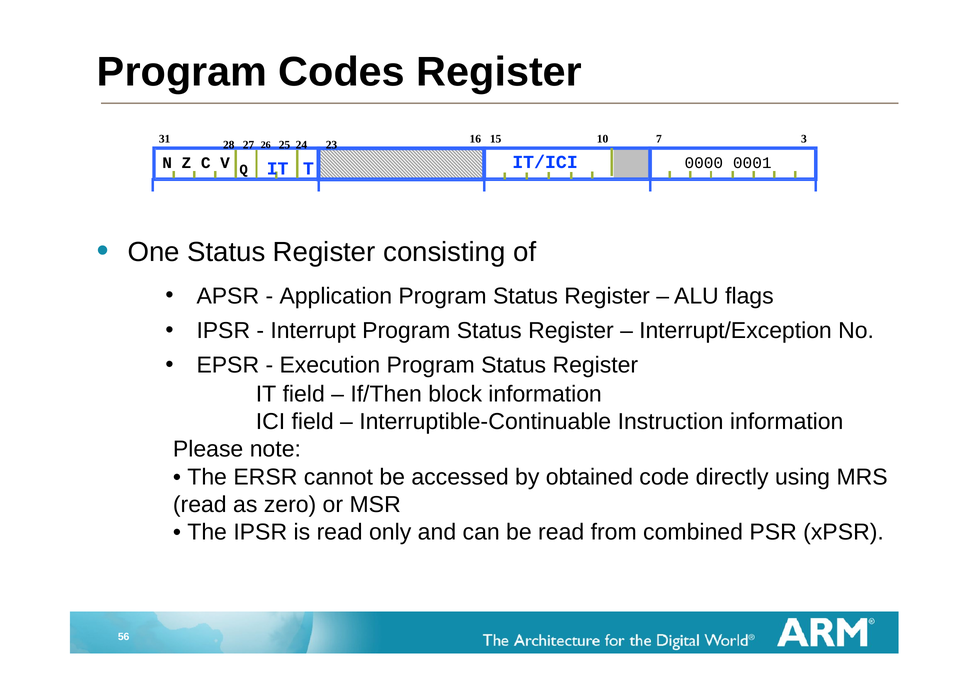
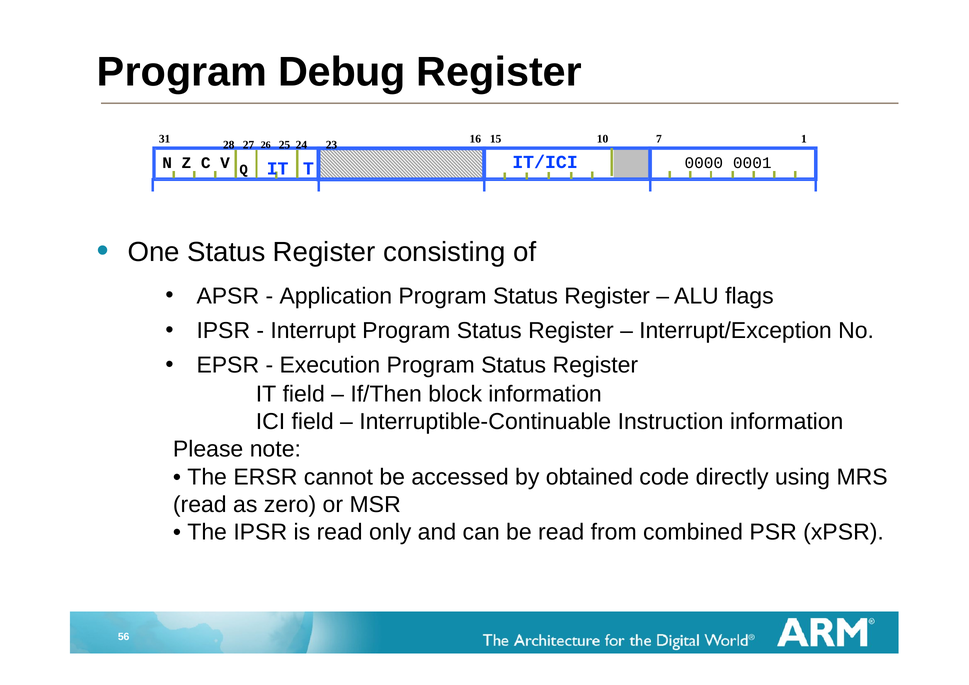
Codes: Codes -> Debug
3: 3 -> 1
